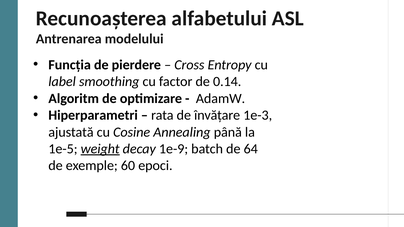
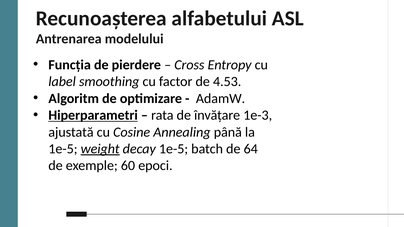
0.14: 0.14 -> 4.53
Hiperparametri underline: none -> present
decay 1e-9: 1e-9 -> 1e-5
